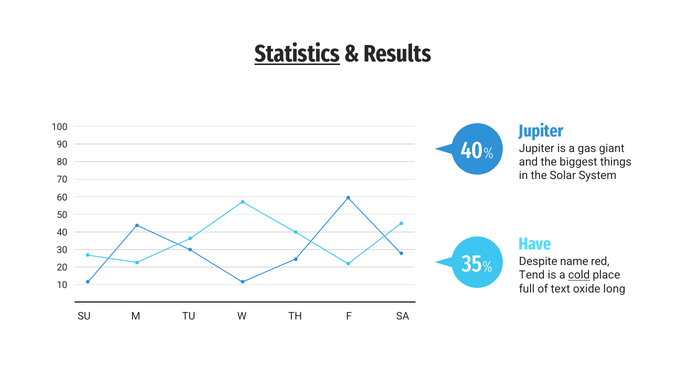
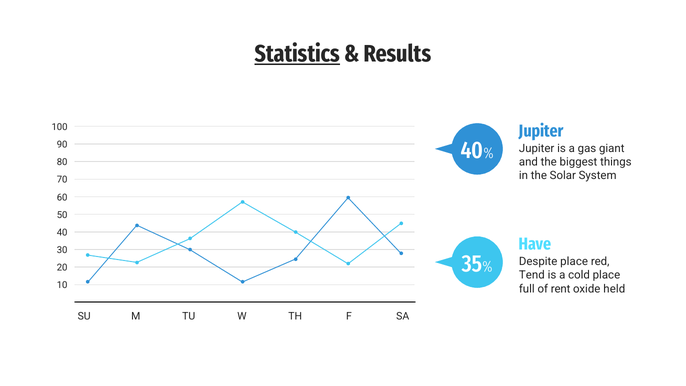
Despite name: name -> place
cold underline: present -> none
text: text -> rent
long: long -> held
